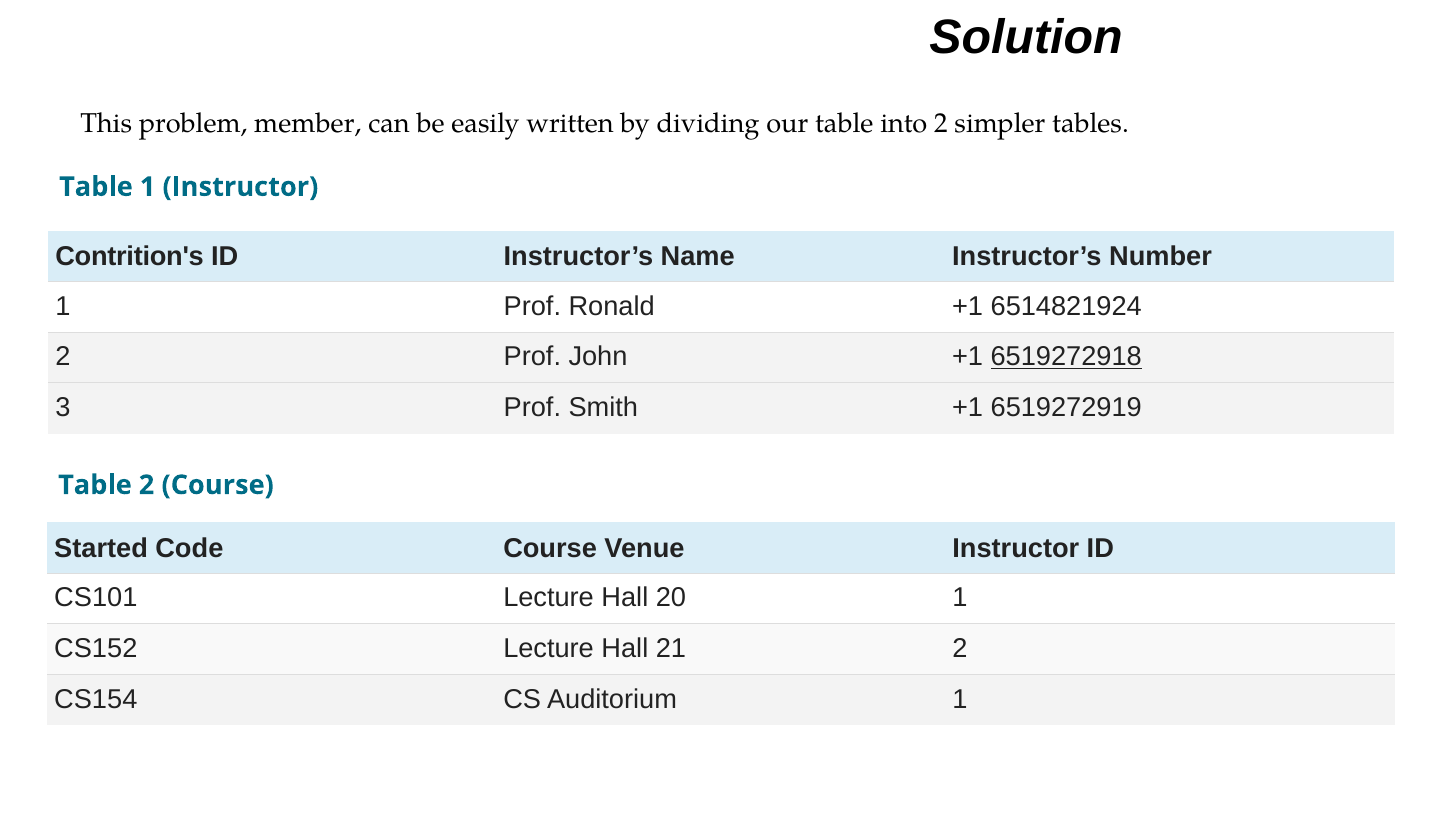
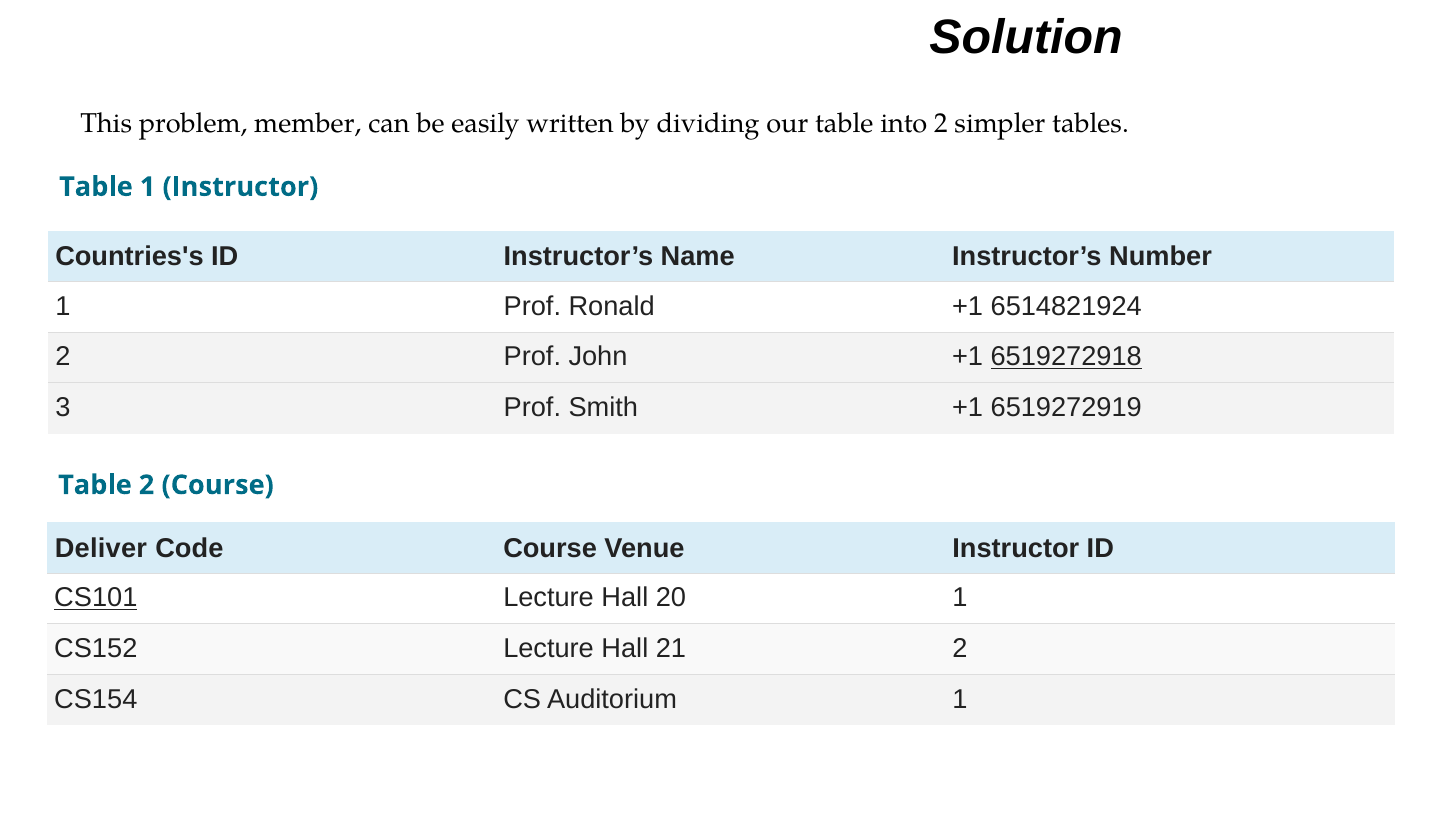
Contrition's: Contrition's -> Countries's
Started: Started -> Deliver
CS101 underline: none -> present
